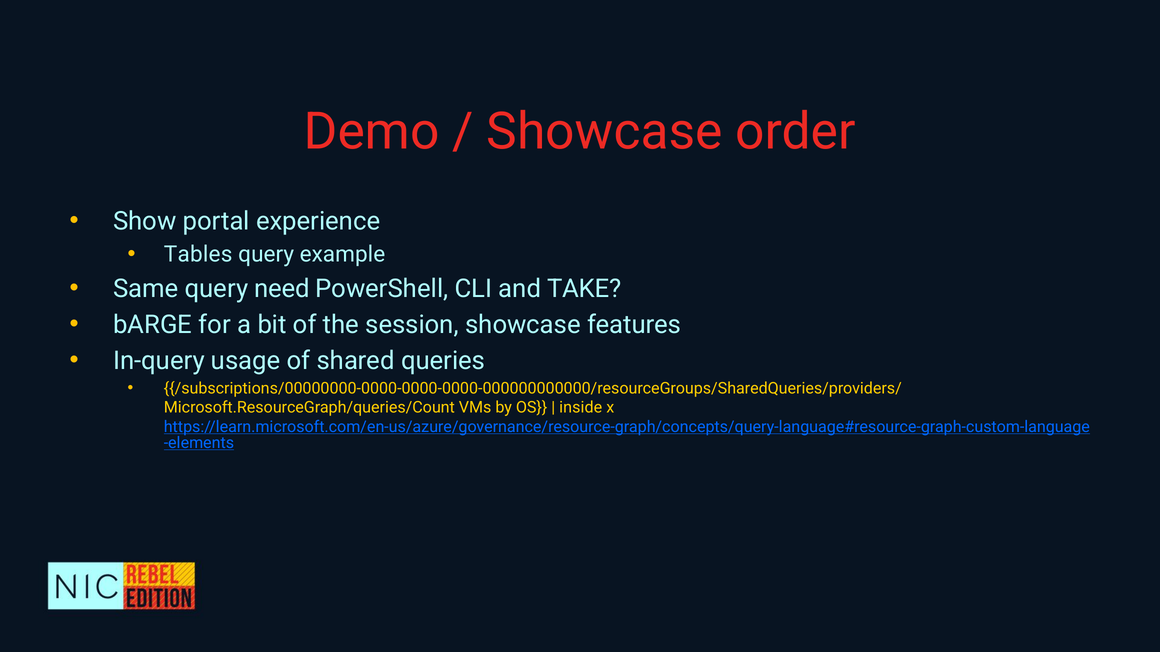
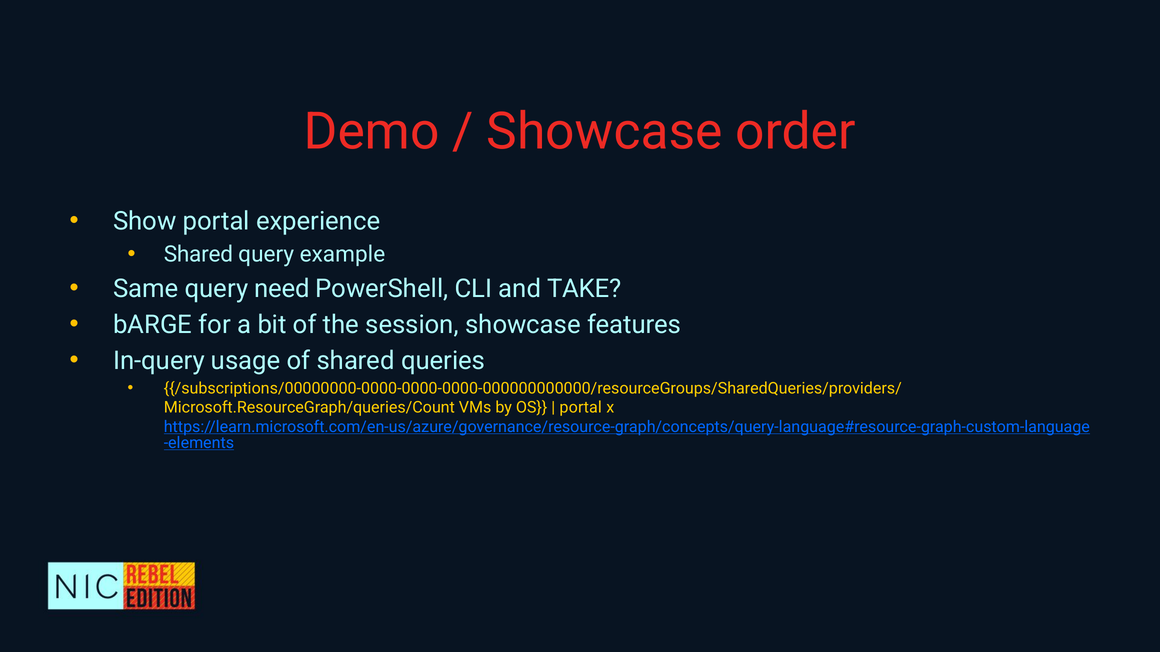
Tables at (198, 255): Tables -> Shared
inside at (581, 408): inside -> portal
